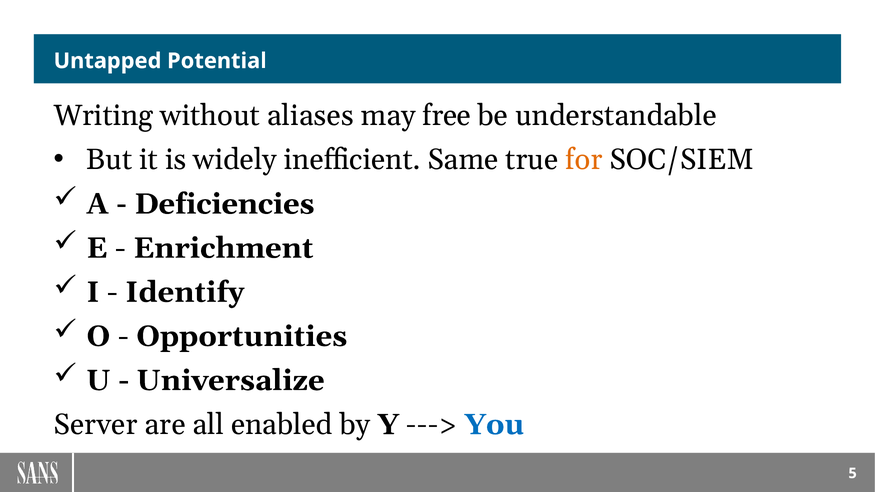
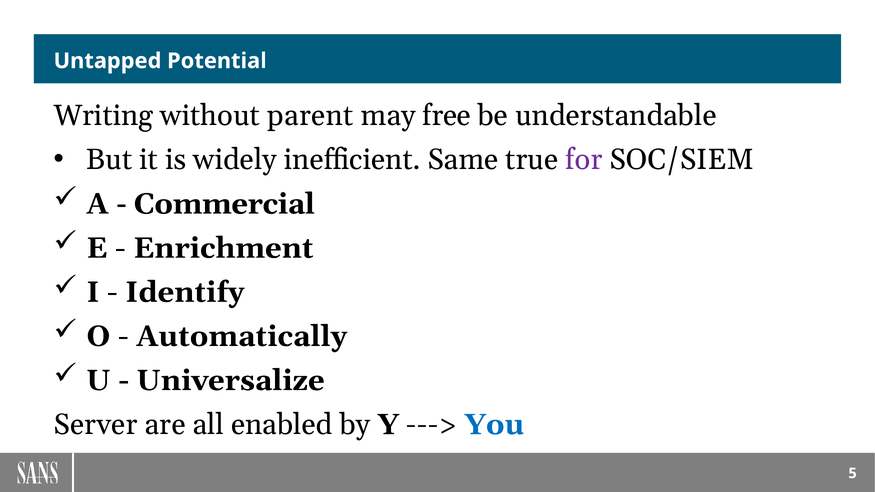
aliases: aliases -> parent
for colour: orange -> purple
Deficiencies: Deficiencies -> Commercial
Opportunities: Opportunities -> Automatically
